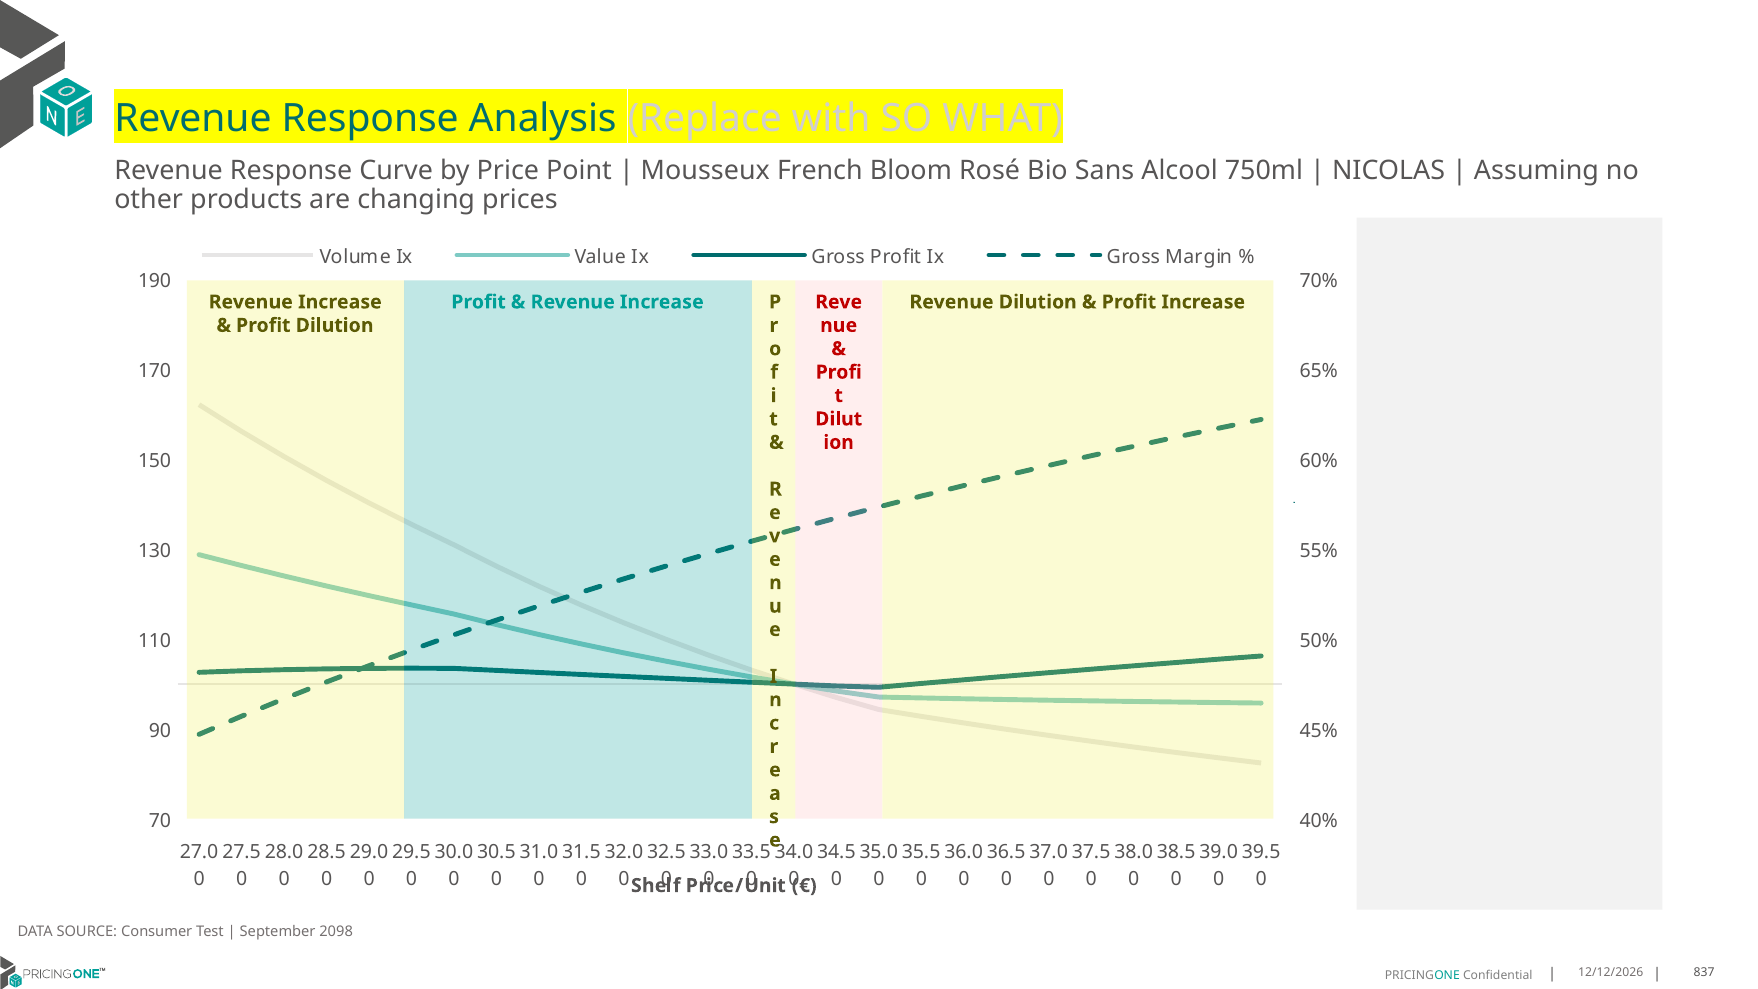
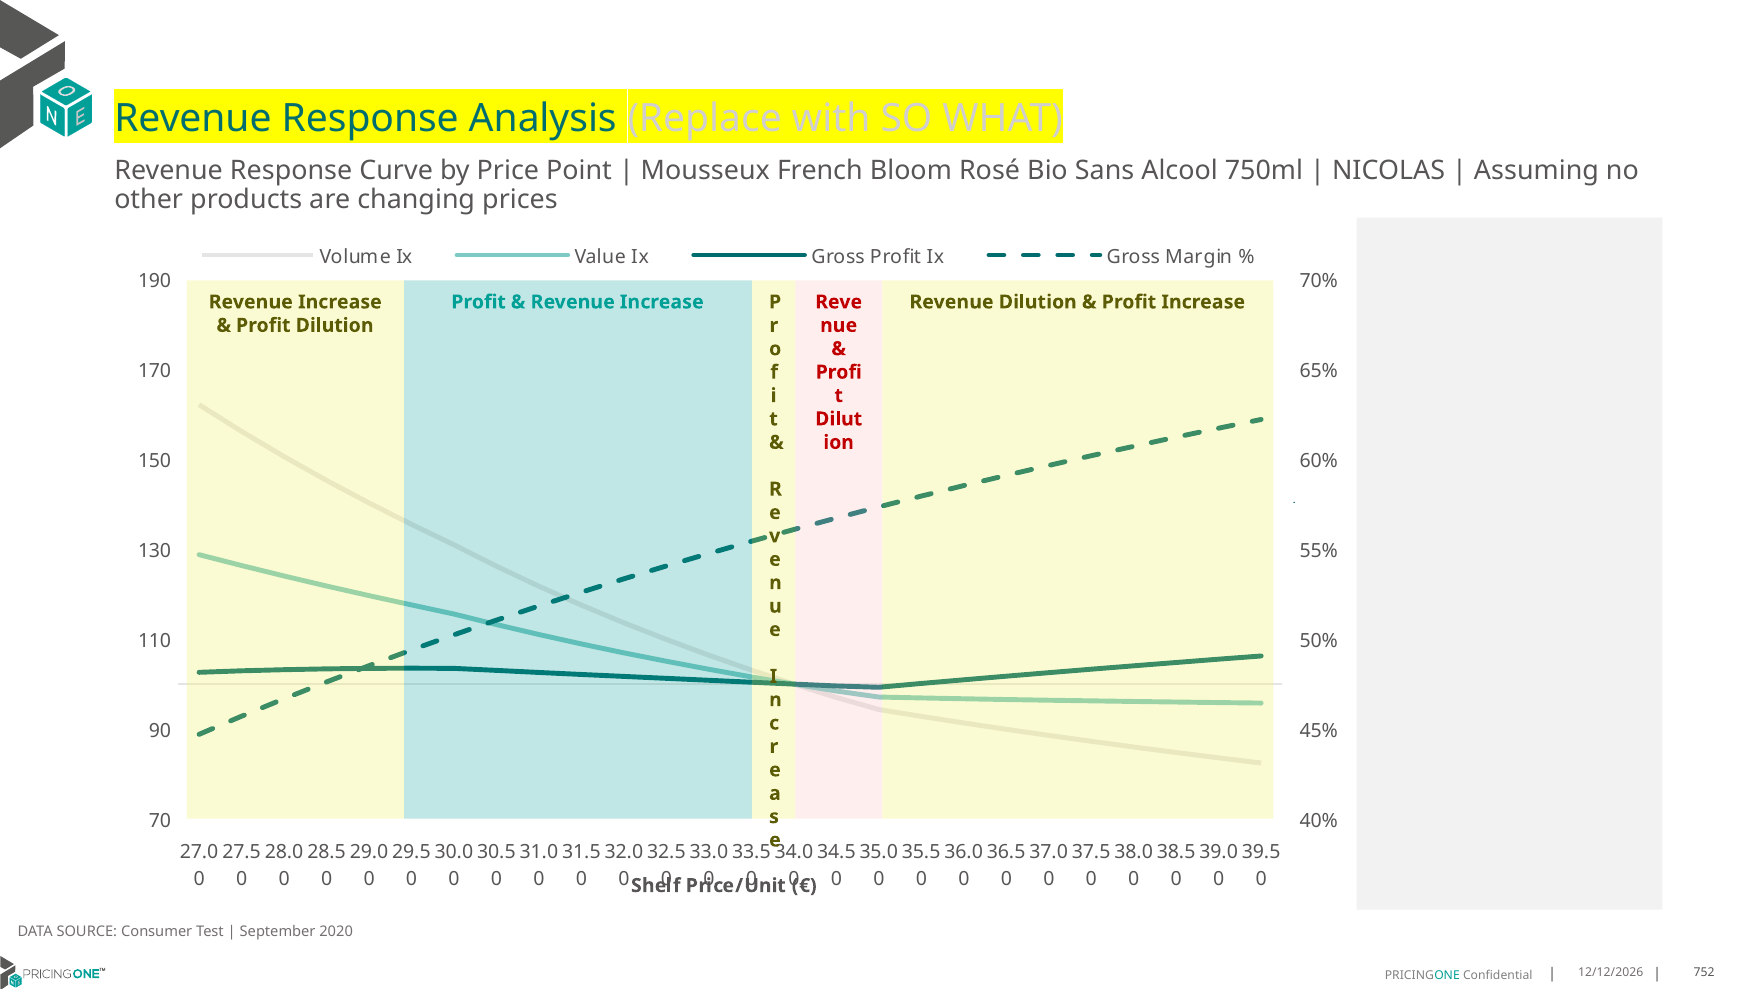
2098: 2098 -> 2020
837: 837 -> 752
